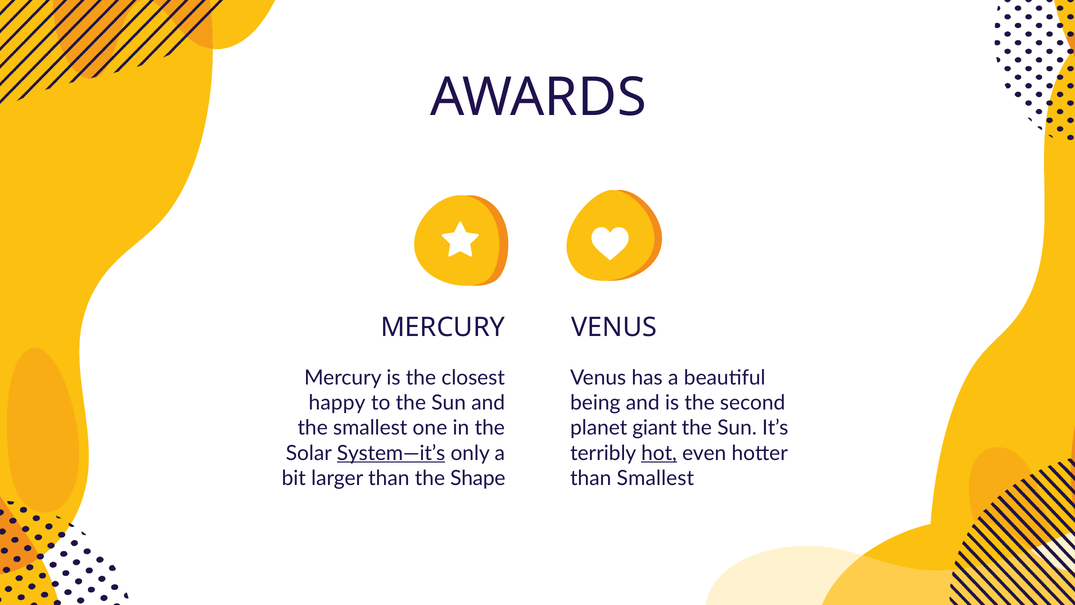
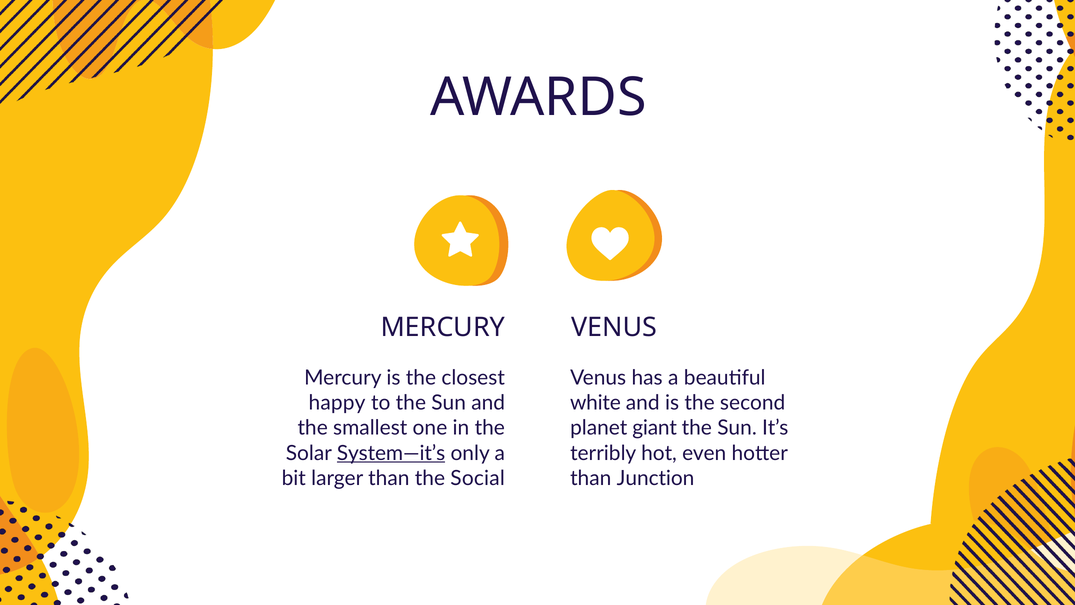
being: being -> white
hot underline: present -> none
Shape: Shape -> Social
than Smallest: Smallest -> Junction
